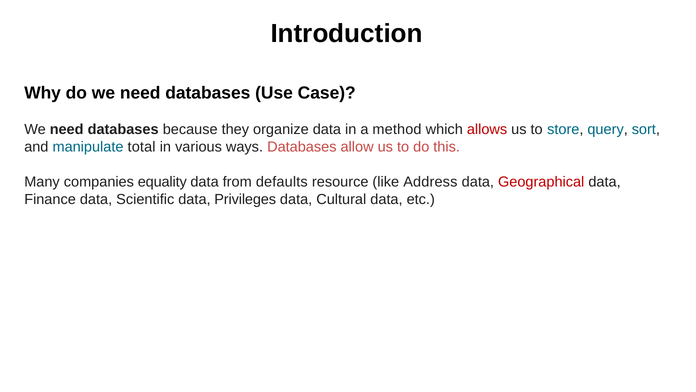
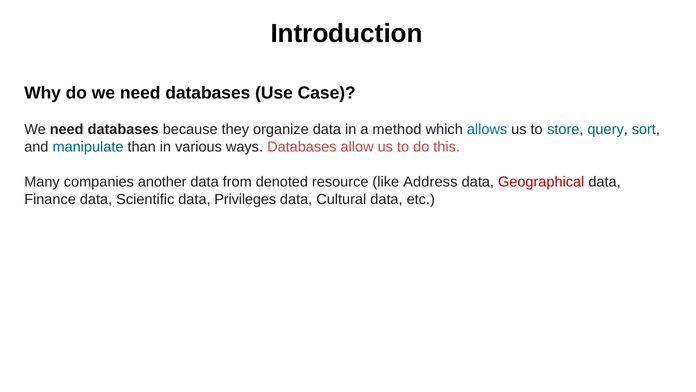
allows colour: red -> blue
total: total -> than
equality: equality -> another
defaults: defaults -> denoted
